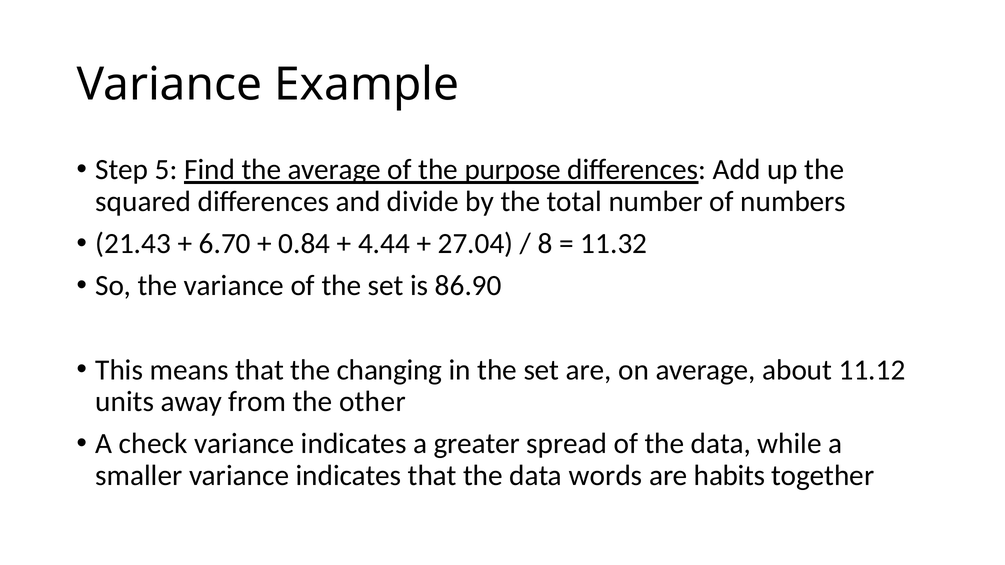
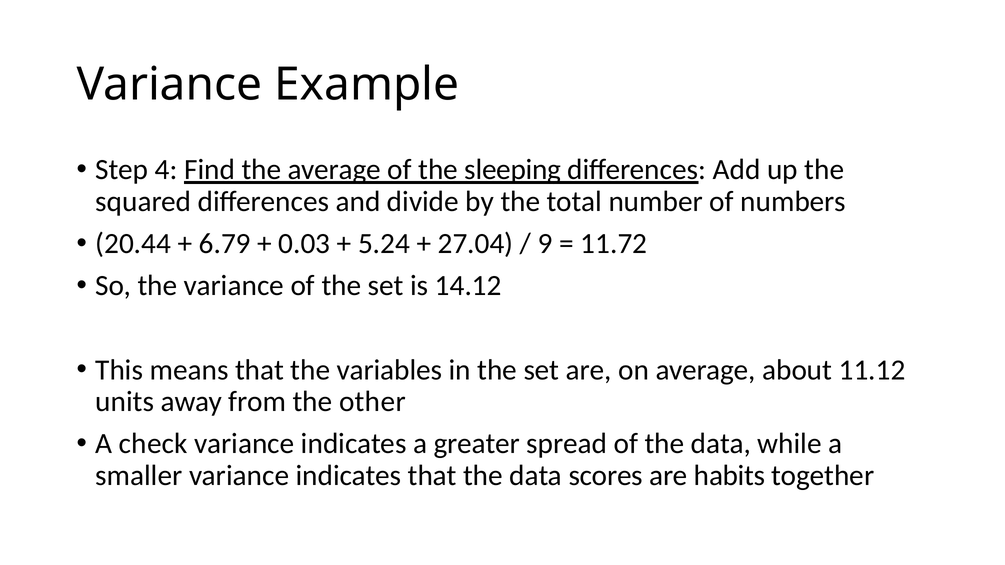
5: 5 -> 4
purpose: purpose -> sleeping
21.43: 21.43 -> 20.44
6.70: 6.70 -> 6.79
0.84: 0.84 -> 0.03
4.44: 4.44 -> 5.24
8: 8 -> 9
11.32: 11.32 -> 11.72
86.90: 86.90 -> 14.12
changing: changing -> variables
words: words -> scores
